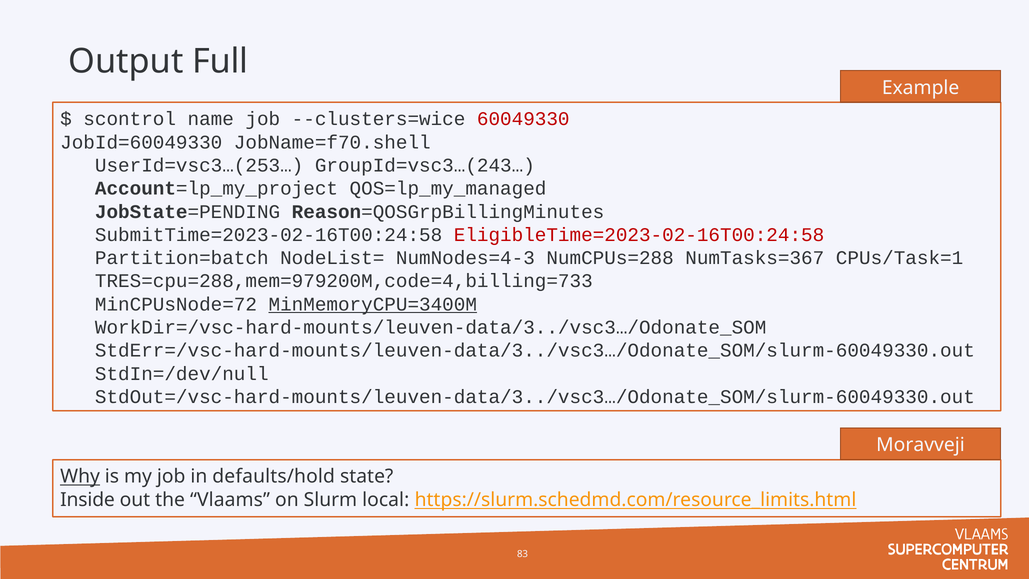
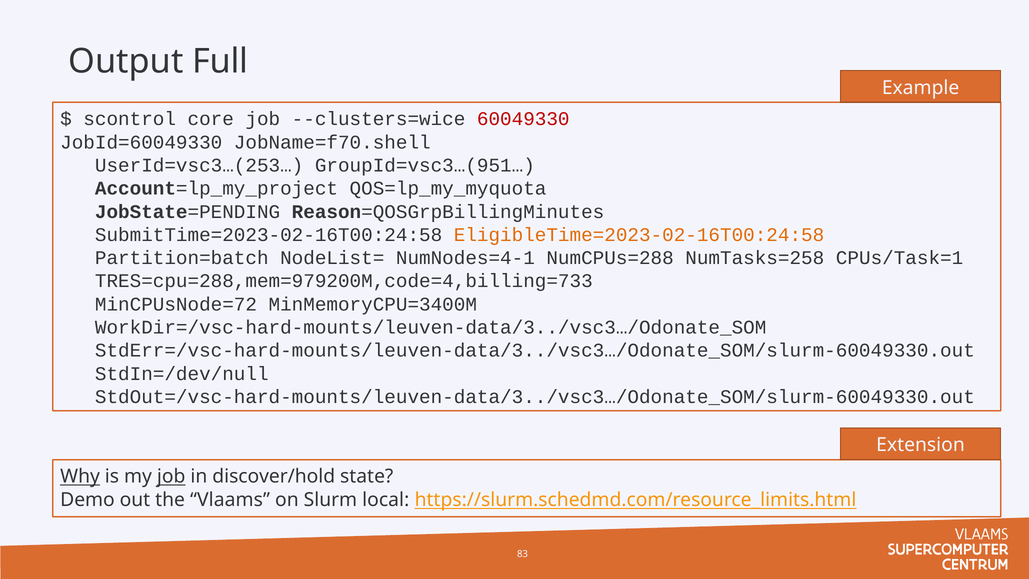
name: name -> core
GroupId=vsc3…(243…: GroupId=vsc3…(243… -> GroupId=vsc3…(951…
QOS=lp_my_managed: QOS=lp_my_managed -> QOS=lp_my_myquota
EligibleTime=2023-02-16T00:24:58 colour: red -> orange
NumNodes=4-3: NumNodes=4-3 -> NumNodes=4-1
NumTasks=367: NumTasks=367 -> NumTasks=258
MinMemoryCPU=3400M underline: present -> none
Moravveji: Moravveji -> Extension
job at (171, 476) underline: none -> present
defaults/hold: defaults/hold -> discover/hold
Inside: Inside -> Demo
